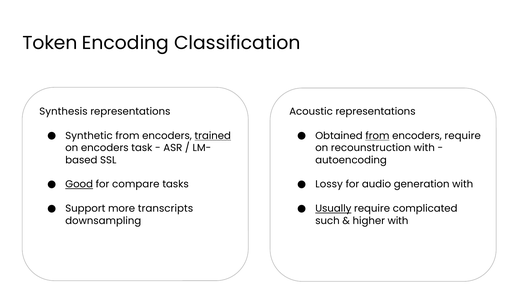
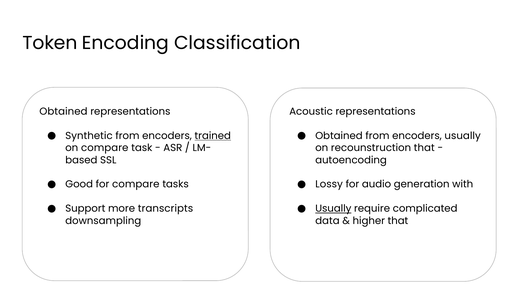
Synthesis at (63, 112): Synthesis -> Obtained
from at (377, 136) underline: present -> none
encoders require: require -> usually
on encoders: encoders -> compare
recounstruction with: with -> that
Good underline: present -> none
such: such -> data
higher with: with -> that
